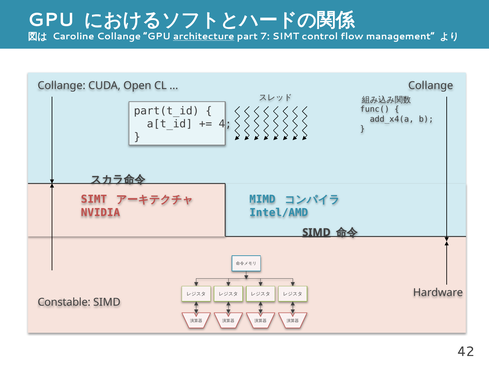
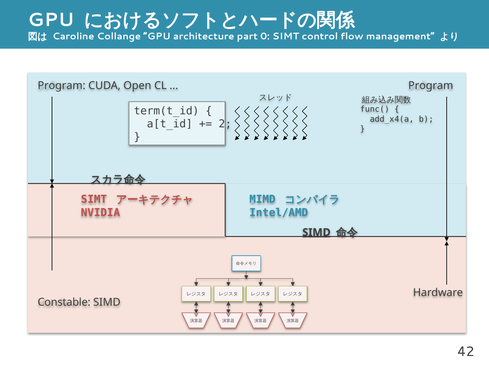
architecture underline: present -> none
7: 7 -> 0
Collange at (62, 85): Collange -> Program
Collange at (431, 85): Collange -> Program
part(t_id: part(t_id -> term(t_id
4: 4 -> 2
